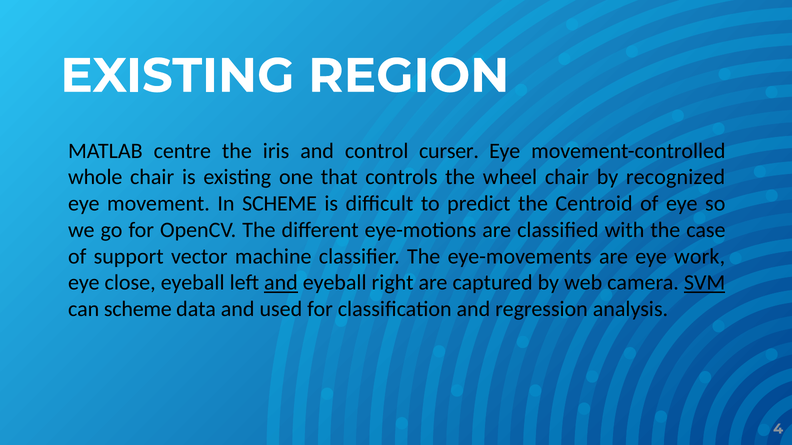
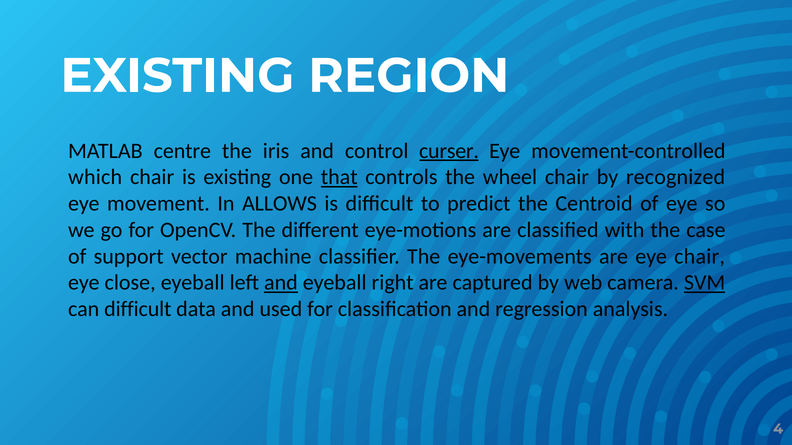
curser underline: none -> present
whole: whole -> which
that underline: none -> present
In SCHEME: SCHEME -> ALLOWS
eye work: work -> chair
can scheme: scheme -> difficult
